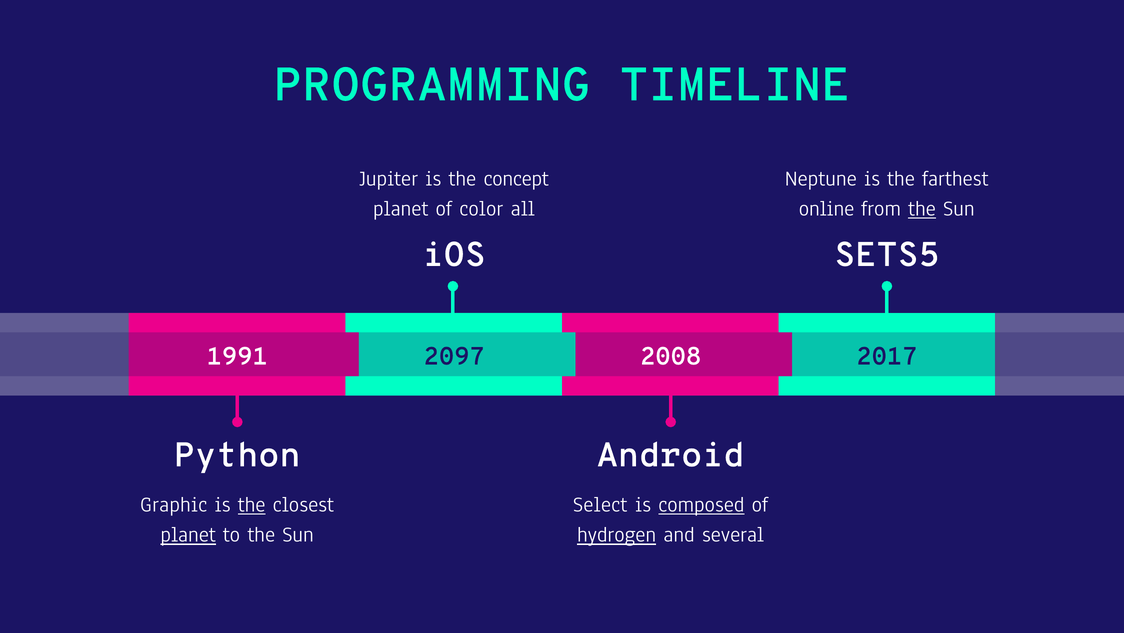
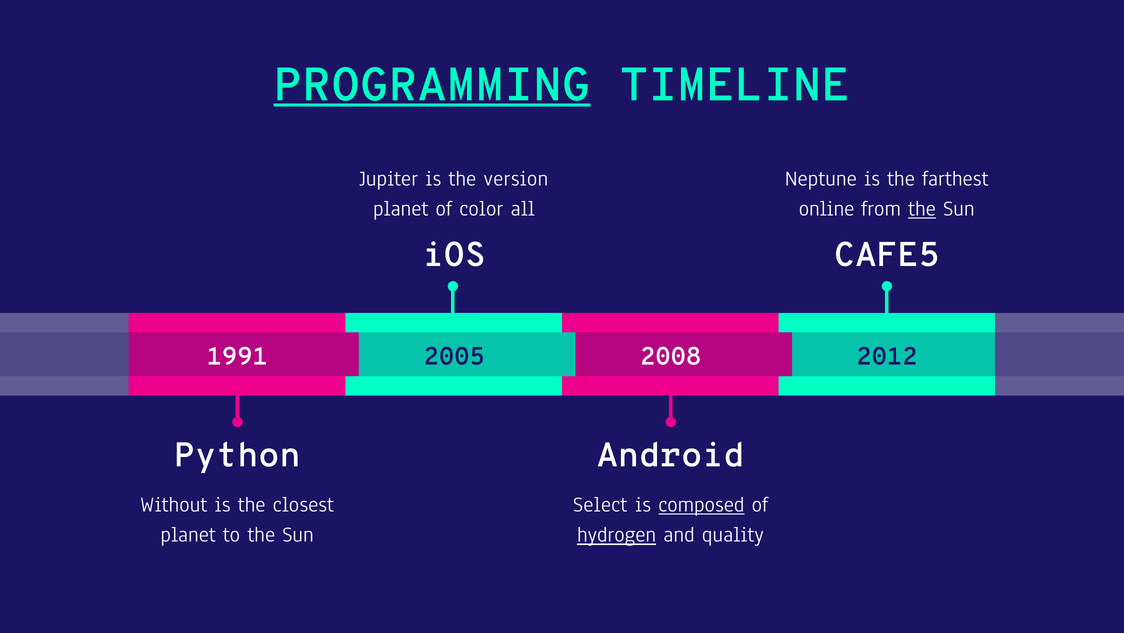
PROGRAMMING underline: none -> present
concept: concept -> version
SETS5: SETS5 -> CAFE5
2097: 2097 -> 2005
2017: 2017 -> 2012
Graphic: Graphic -> Without
the at (252, 504) underline: present -> none
planet at (188, 534) underline: present -> none
several: several -> quality
